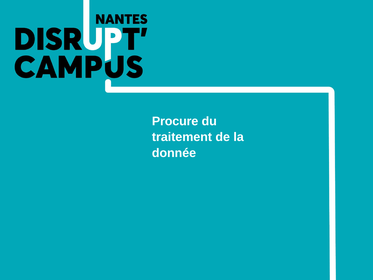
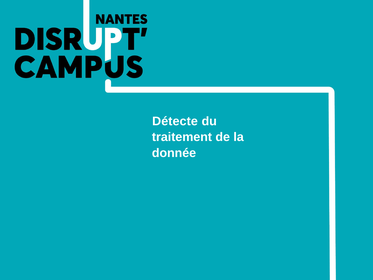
Procure: Procure -> Détecte
